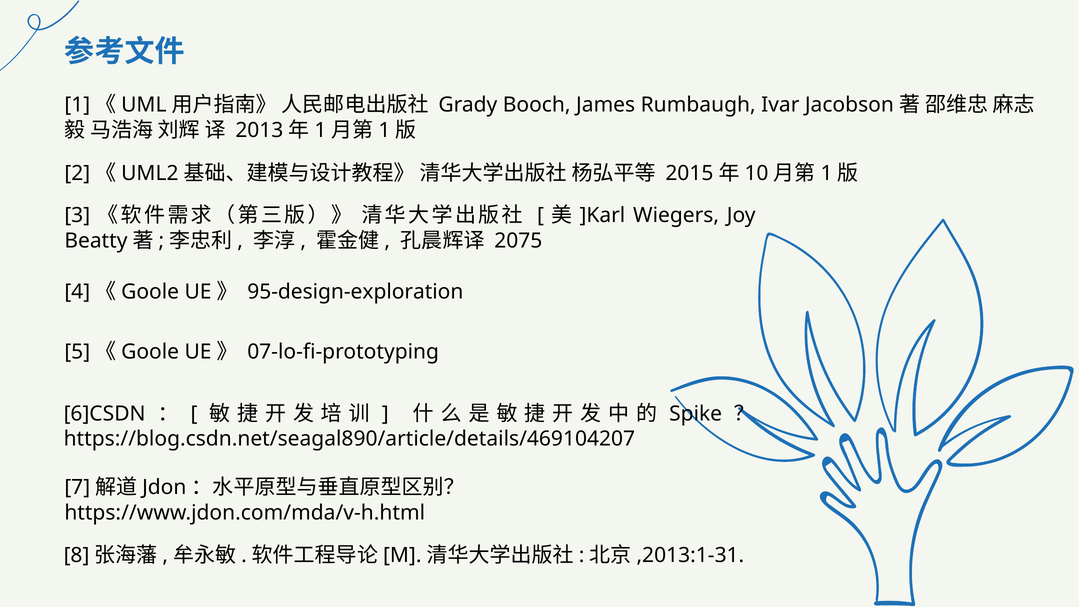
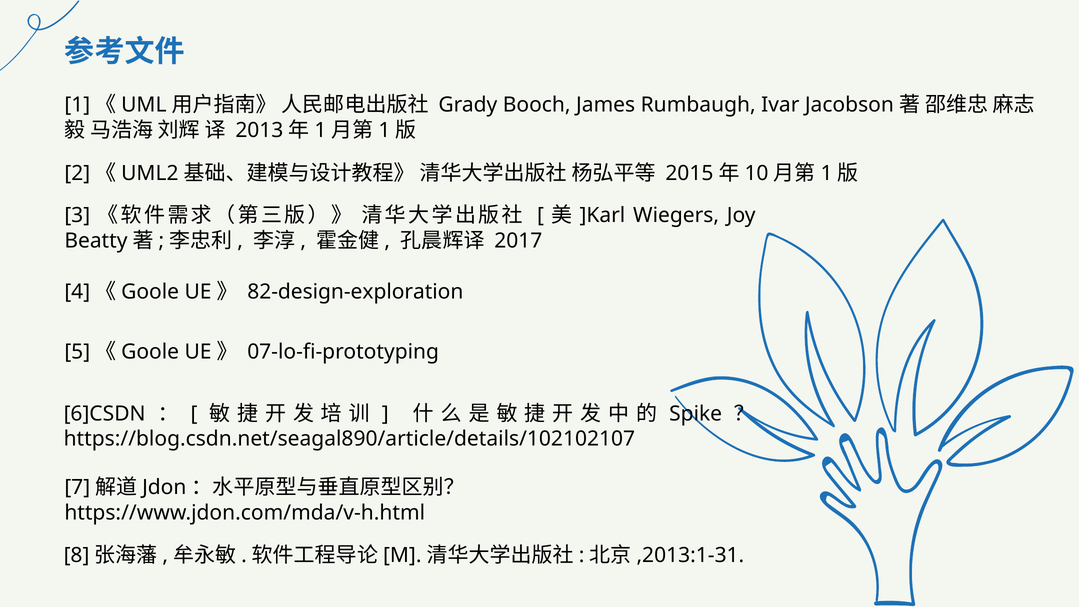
2075: 2075 -> 2017
95-design-exploration: 95-design-exploration -> 82-design-exploration
https://blog.csdn.net/seagal890/article/details/469104207: https://blog.csdn.net/seagal890/article/details/469104207 -> https://blog.csdn.net/seagal890/article/details/102102107
